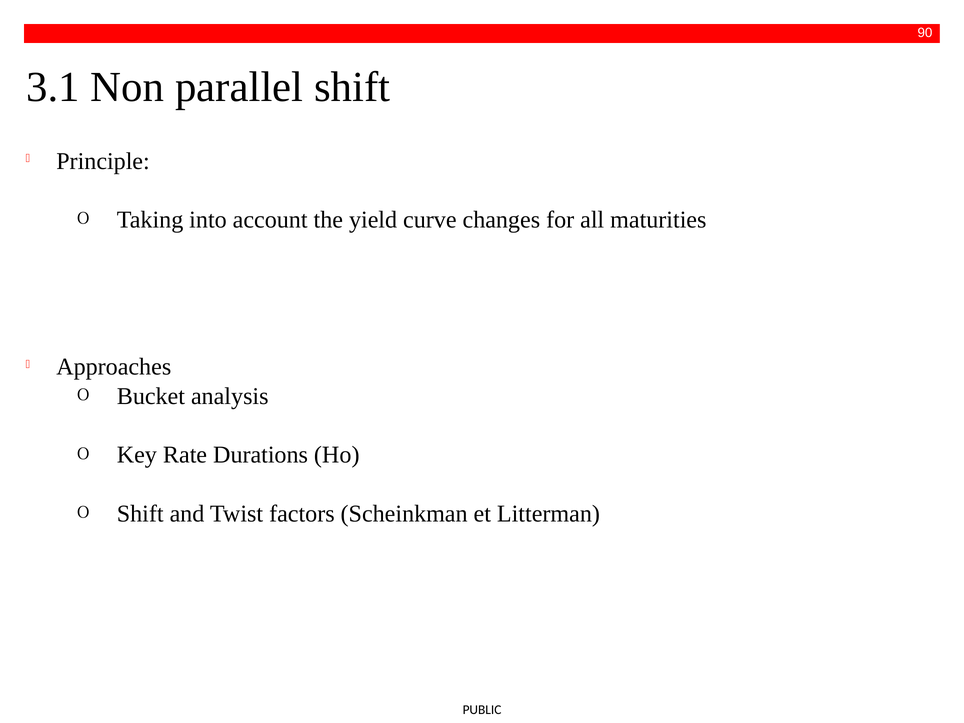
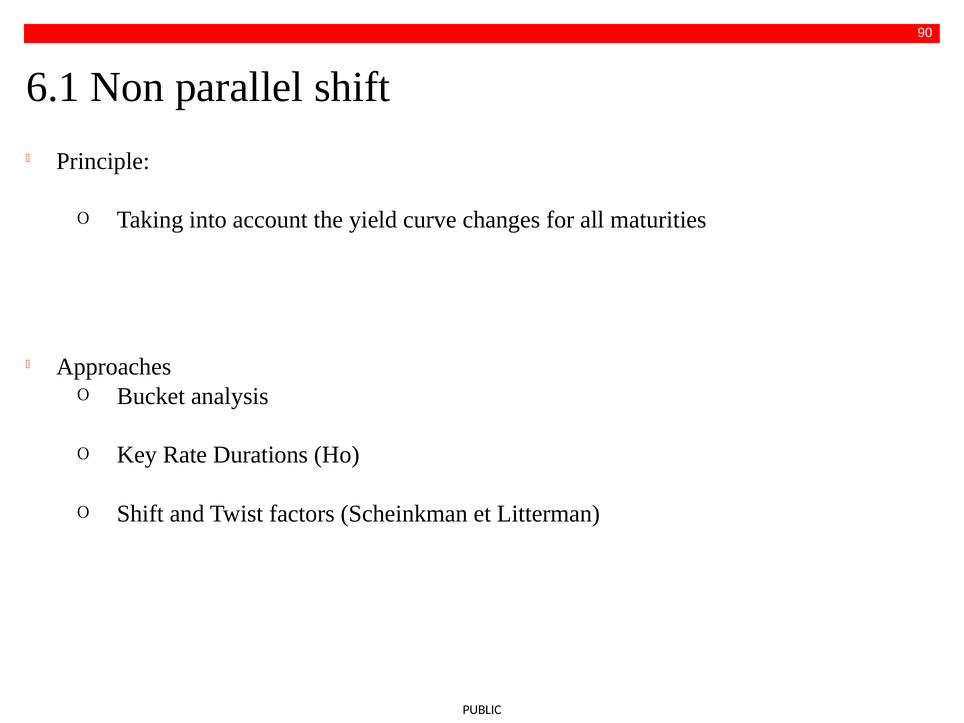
3.1: 3.1 -> 6.1
